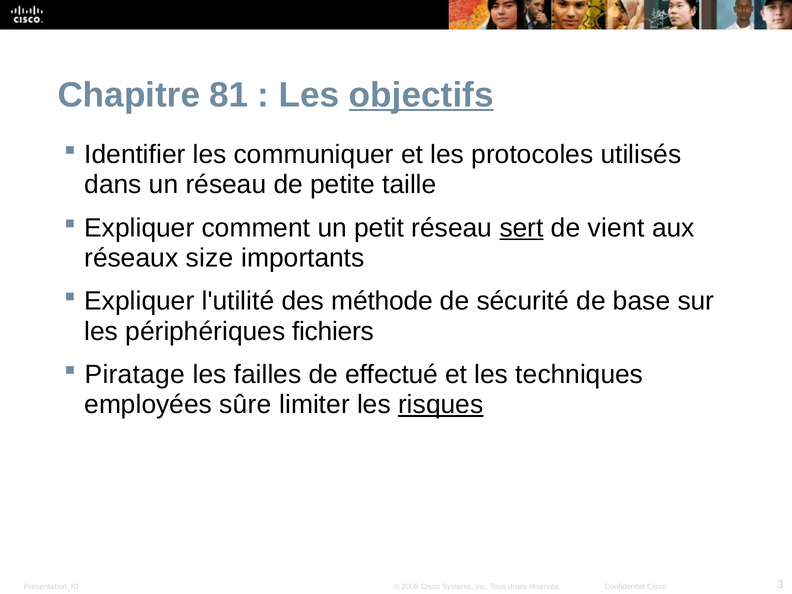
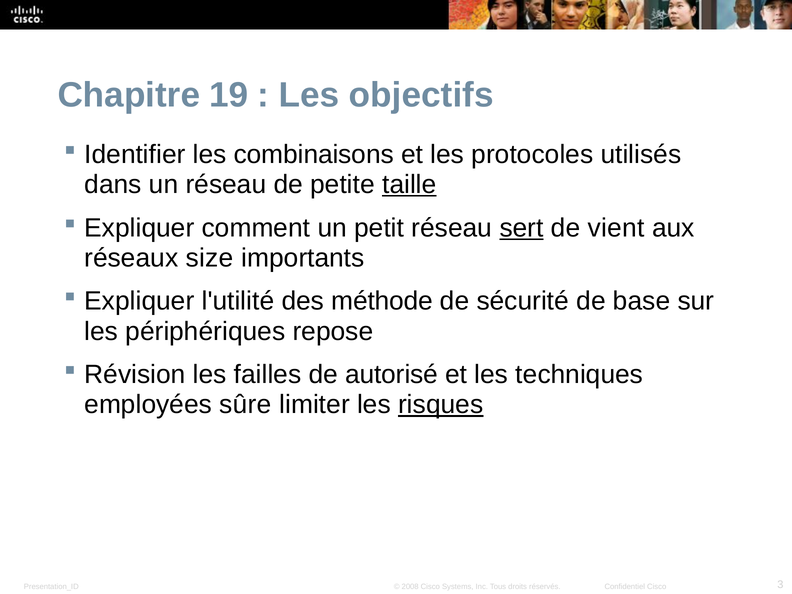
81: 81 -> 19
objectifs underline: present -> none
communiquer: communiquer -> combinaisons
taille underline: none -> present
fichiers: fichiers -> repose
Piratage: Piratage -> Révision
effectué: effectué -> autorisé
